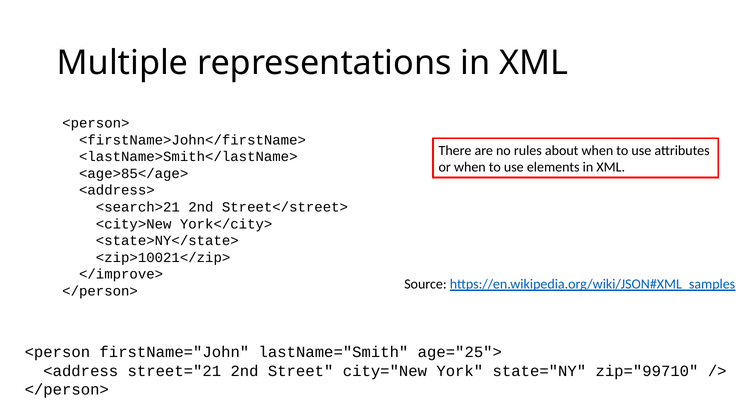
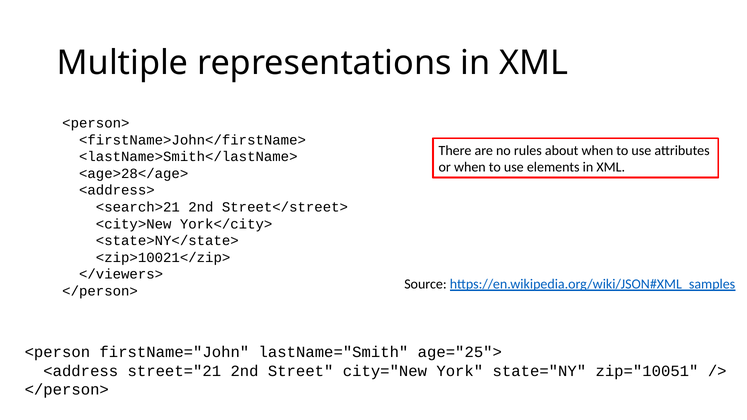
<age>85</age>: <age>85</age> -> <age>28</age>
</improve>: </improve> -> </viewers>
zip="99710: zip="99710 -> zip="10051
